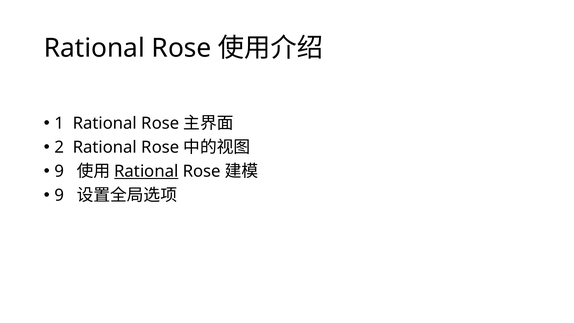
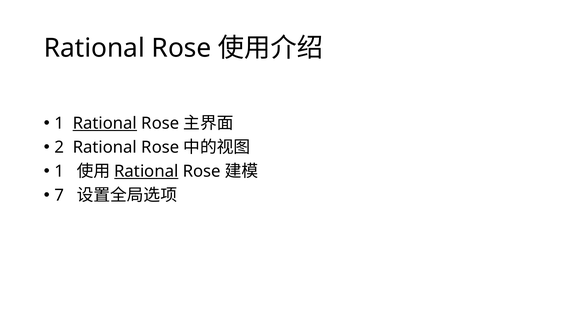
Rational at (105, 123) underline: none -> present
9 at (59, 171): 9 -> 1
9 at (59, 195): 9 -> 7
